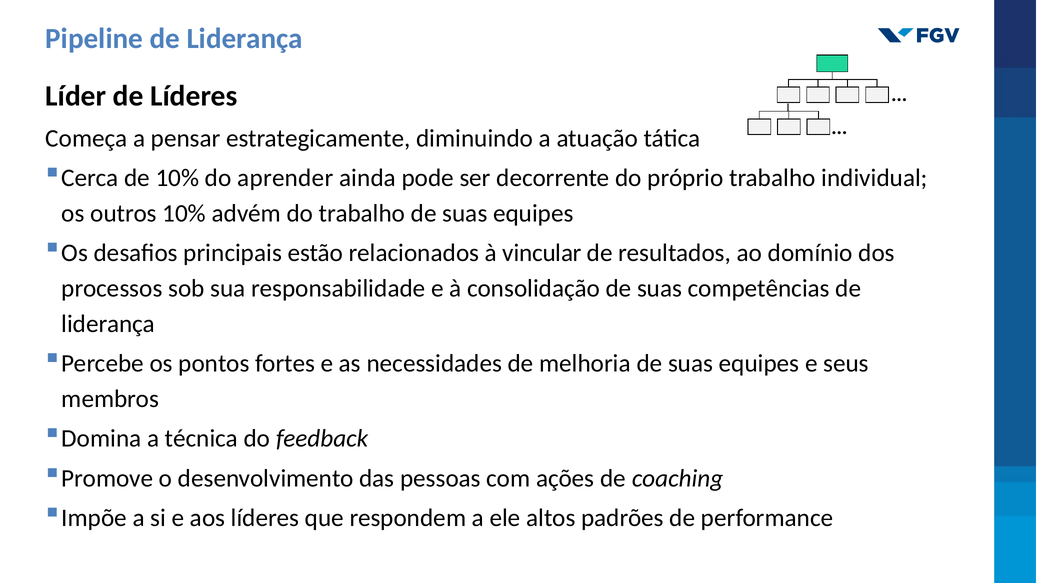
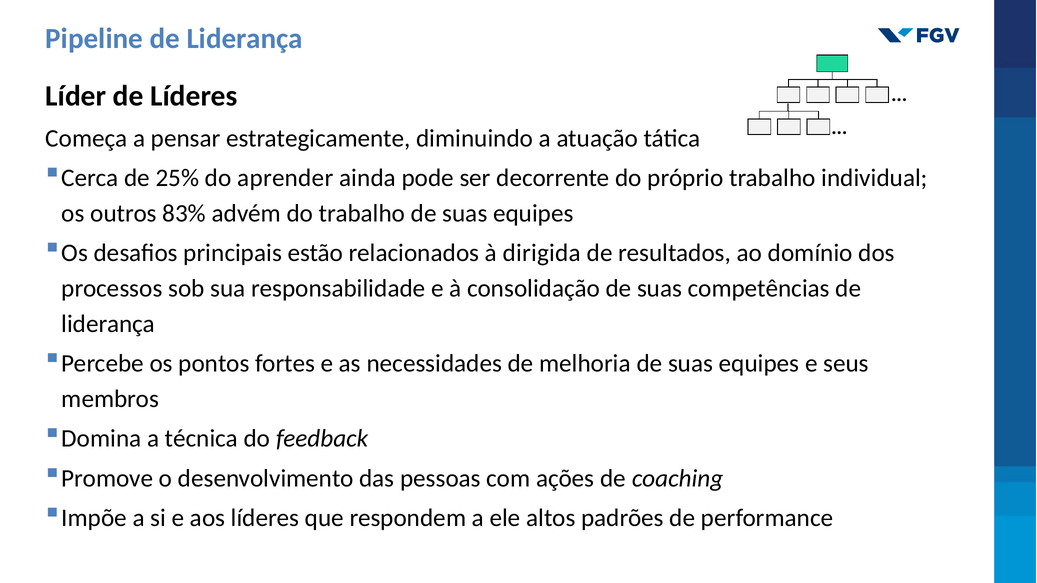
de 10%: 10% -> 25%
outros 10%: 10% -> 83%
vincular: vincular -> dirigida
